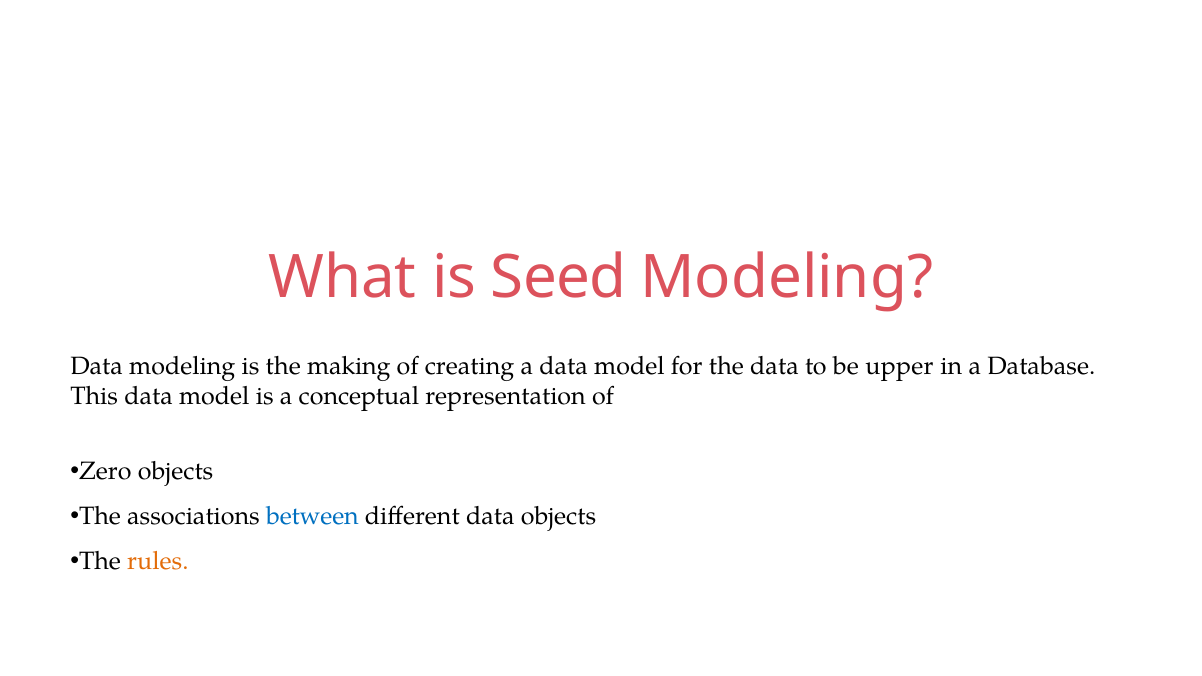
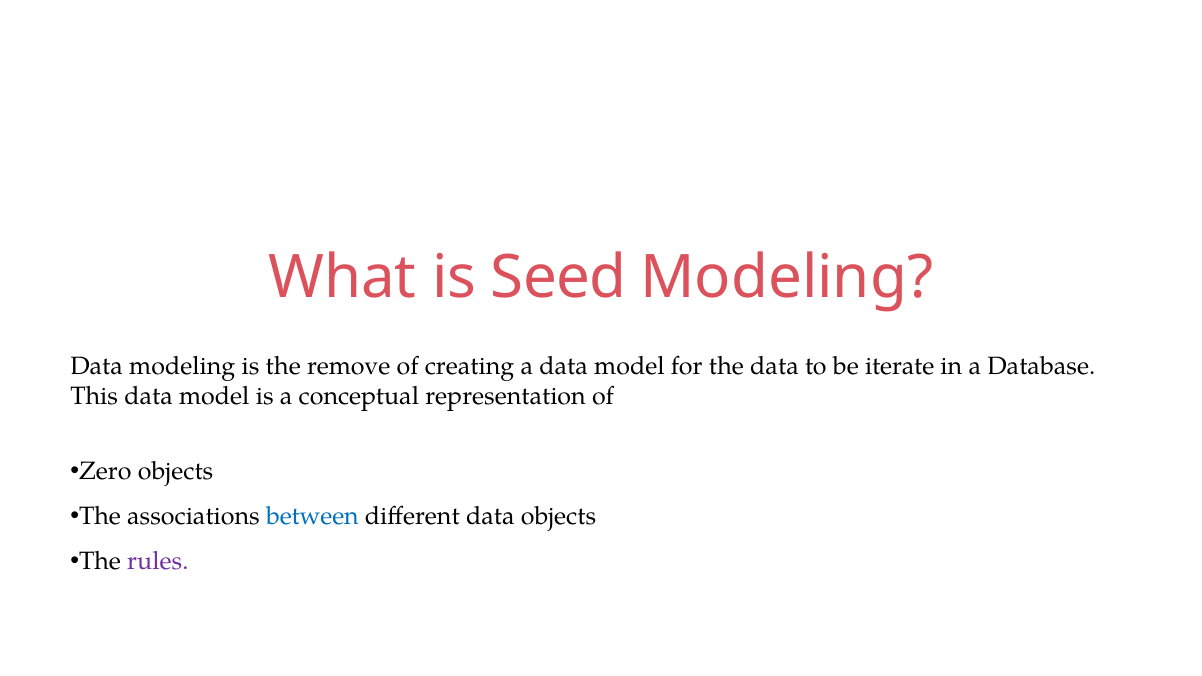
making: making -> remove
upper: upper -> iterate
rules colour: orange -> purple
